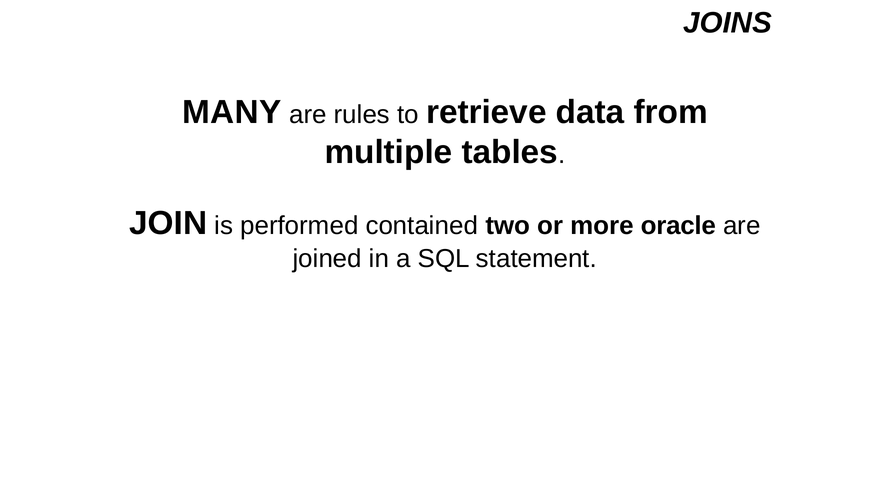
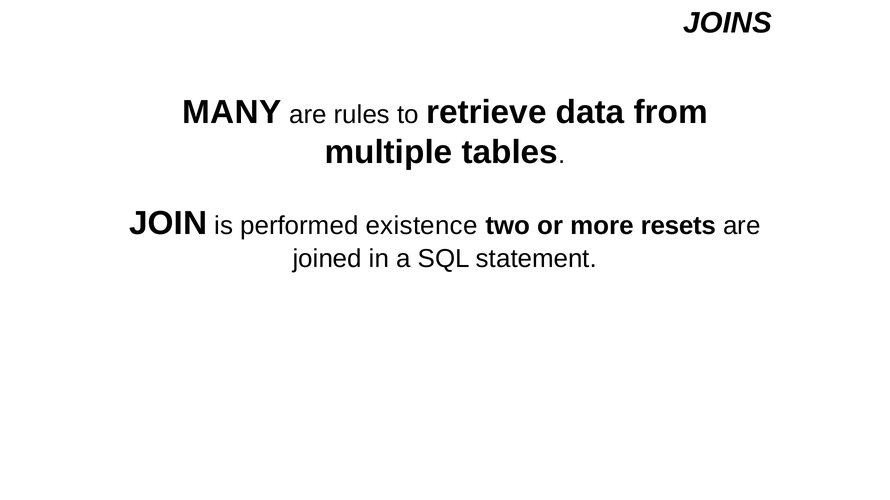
contained: contained -> existence
oracle: oracle -> resets
